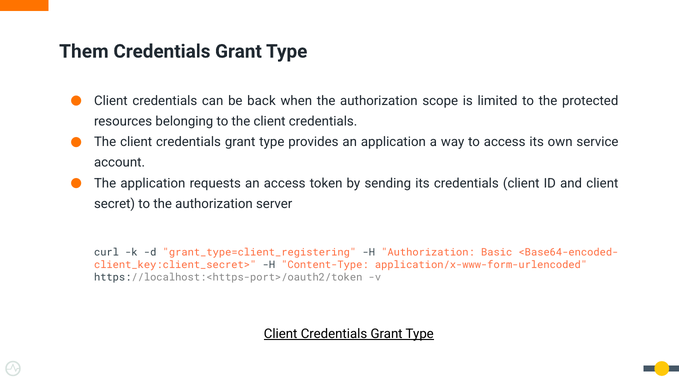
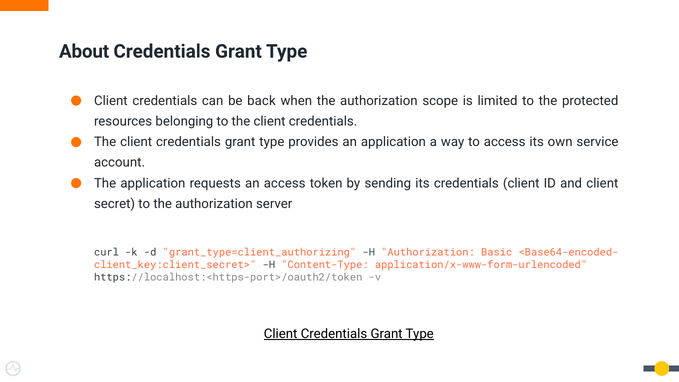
Them: Them -> About
grant_type=client_registering: grant_type=client_registering -> grant_type=client_authorizing
